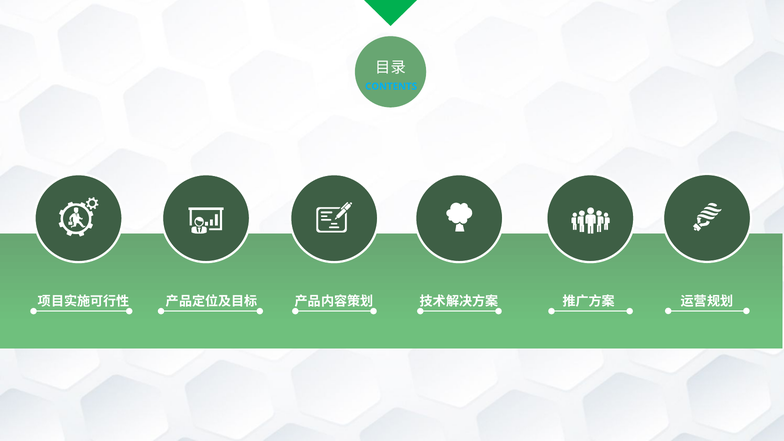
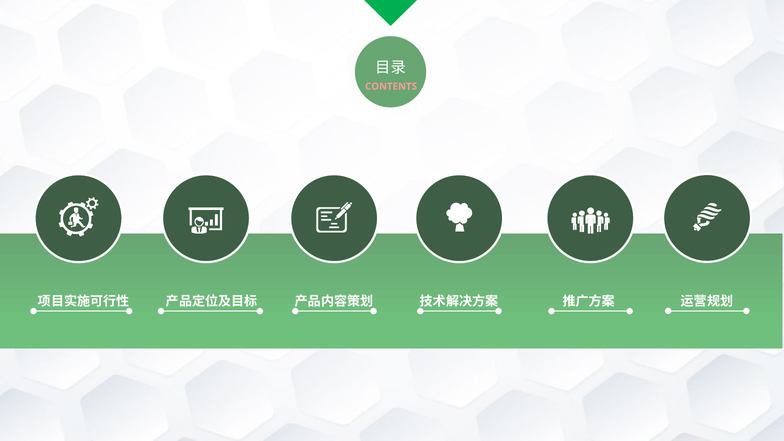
CONTENTS colour: light blue -> pink
